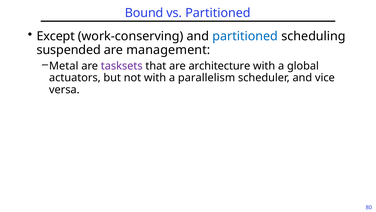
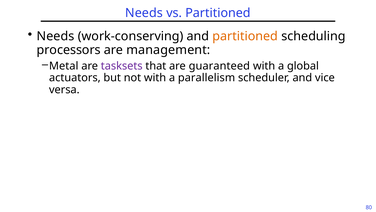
Bound at (144, 13): Bound -> Needs
Except at (56, 36): Except -> Needs
partitioned at (245, 36) colour: blue -> orange
suspended: suspended -> processors
architecture: architecture -> guaranteed
